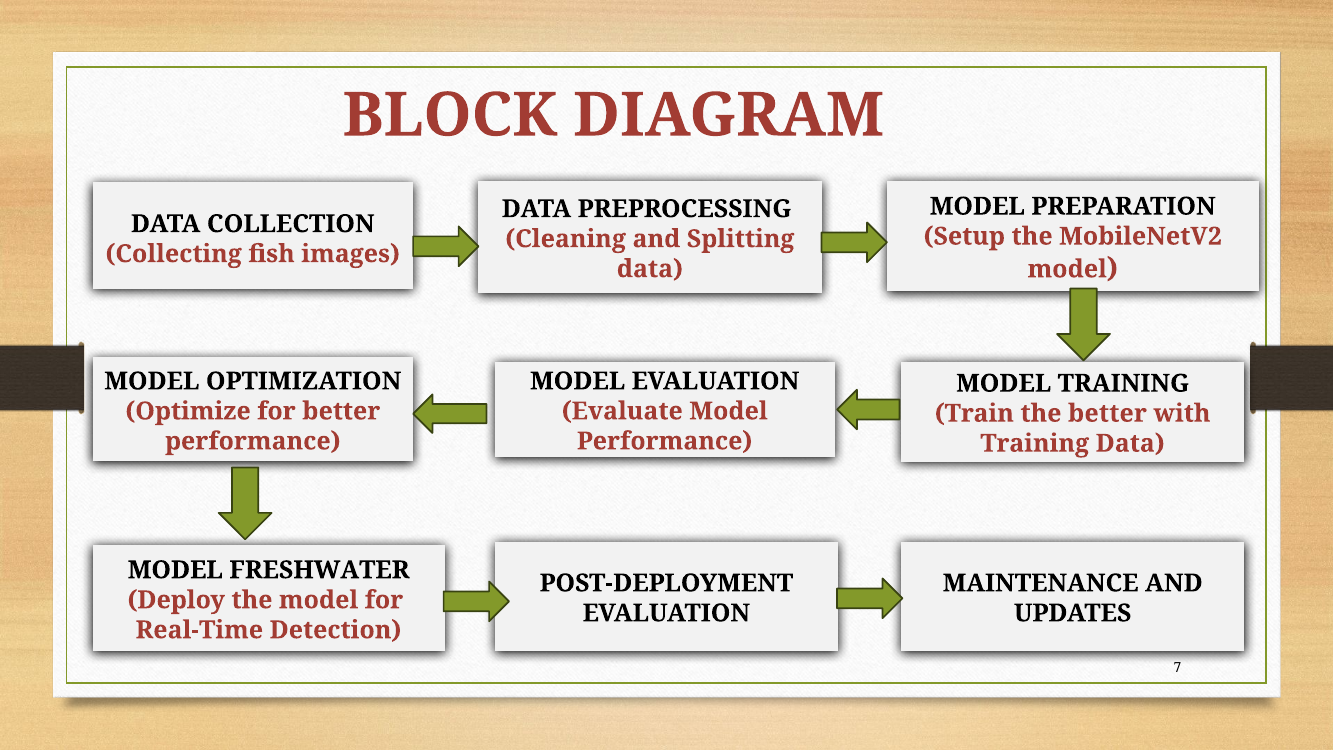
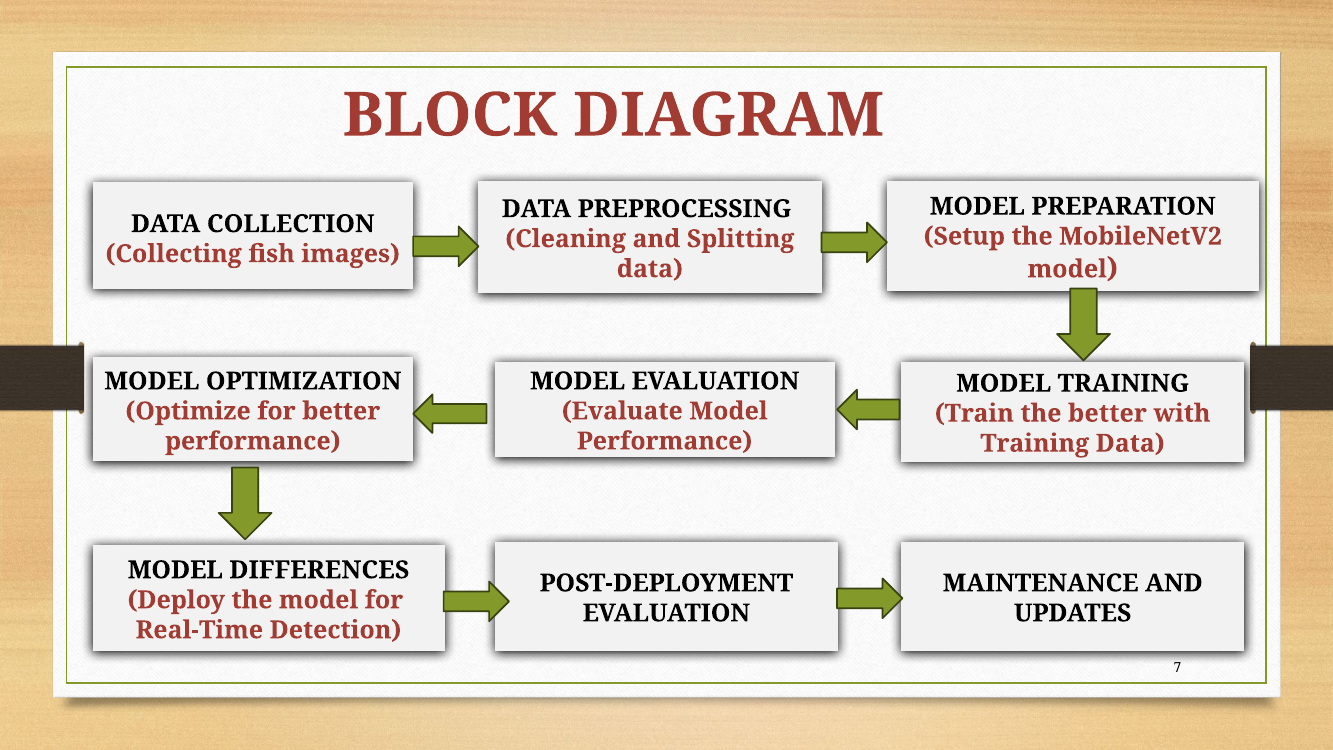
FRESHWATER: FRESHWATER -> DIFFERENCES
